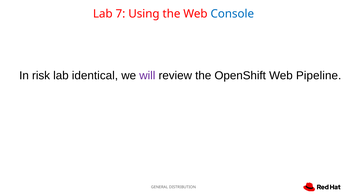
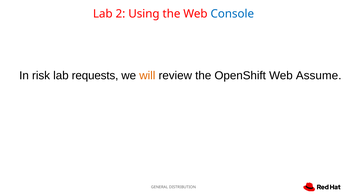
7: 7 -> 2
identical: identical -> requests
will colour: purple -> orange
Pipeline: Pipeline -> Assume
